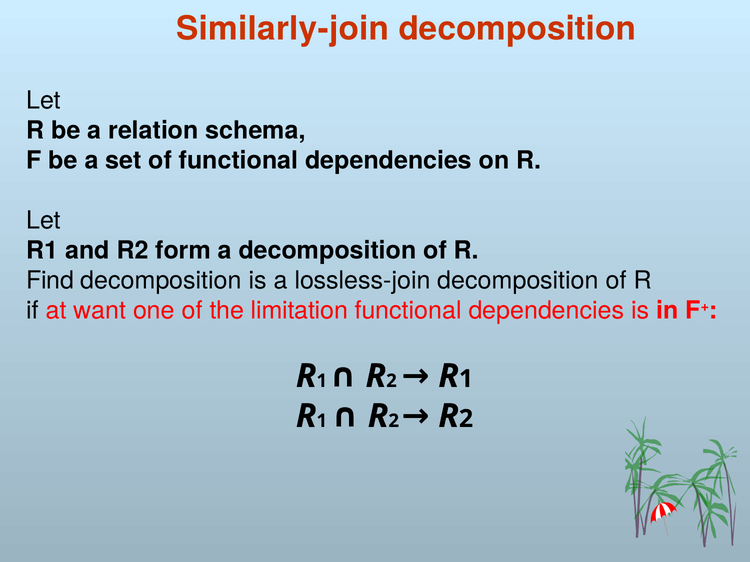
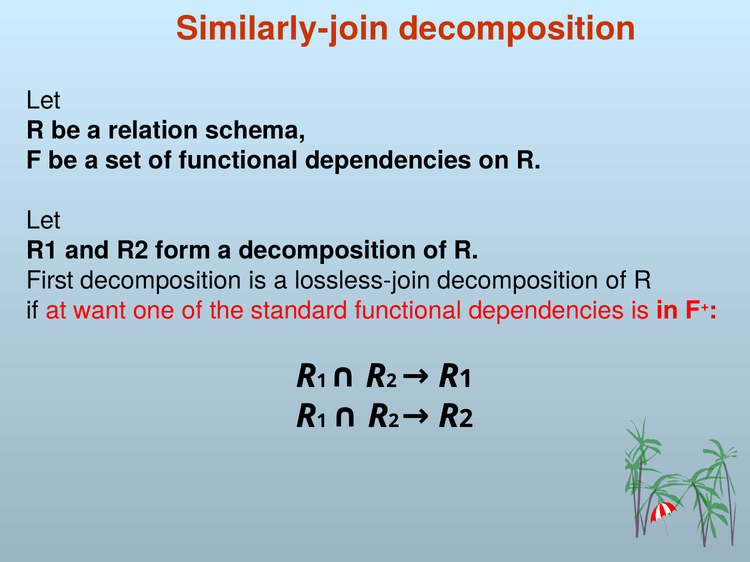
Find: Find -> First
limitation: limitation -> standard
